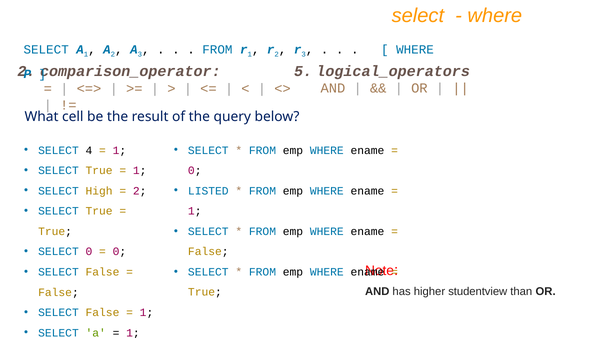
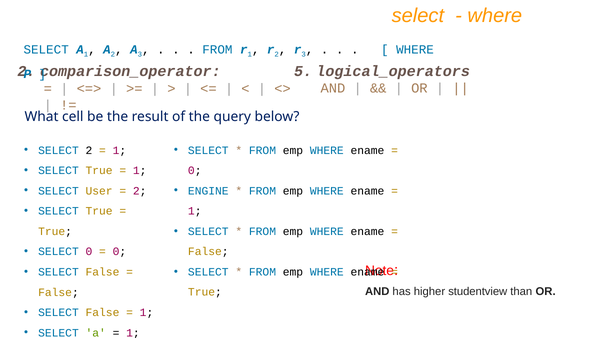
SELECT 4: 4 -> 2
High: High -> User
LISTED: LISTED -> ENGINE
